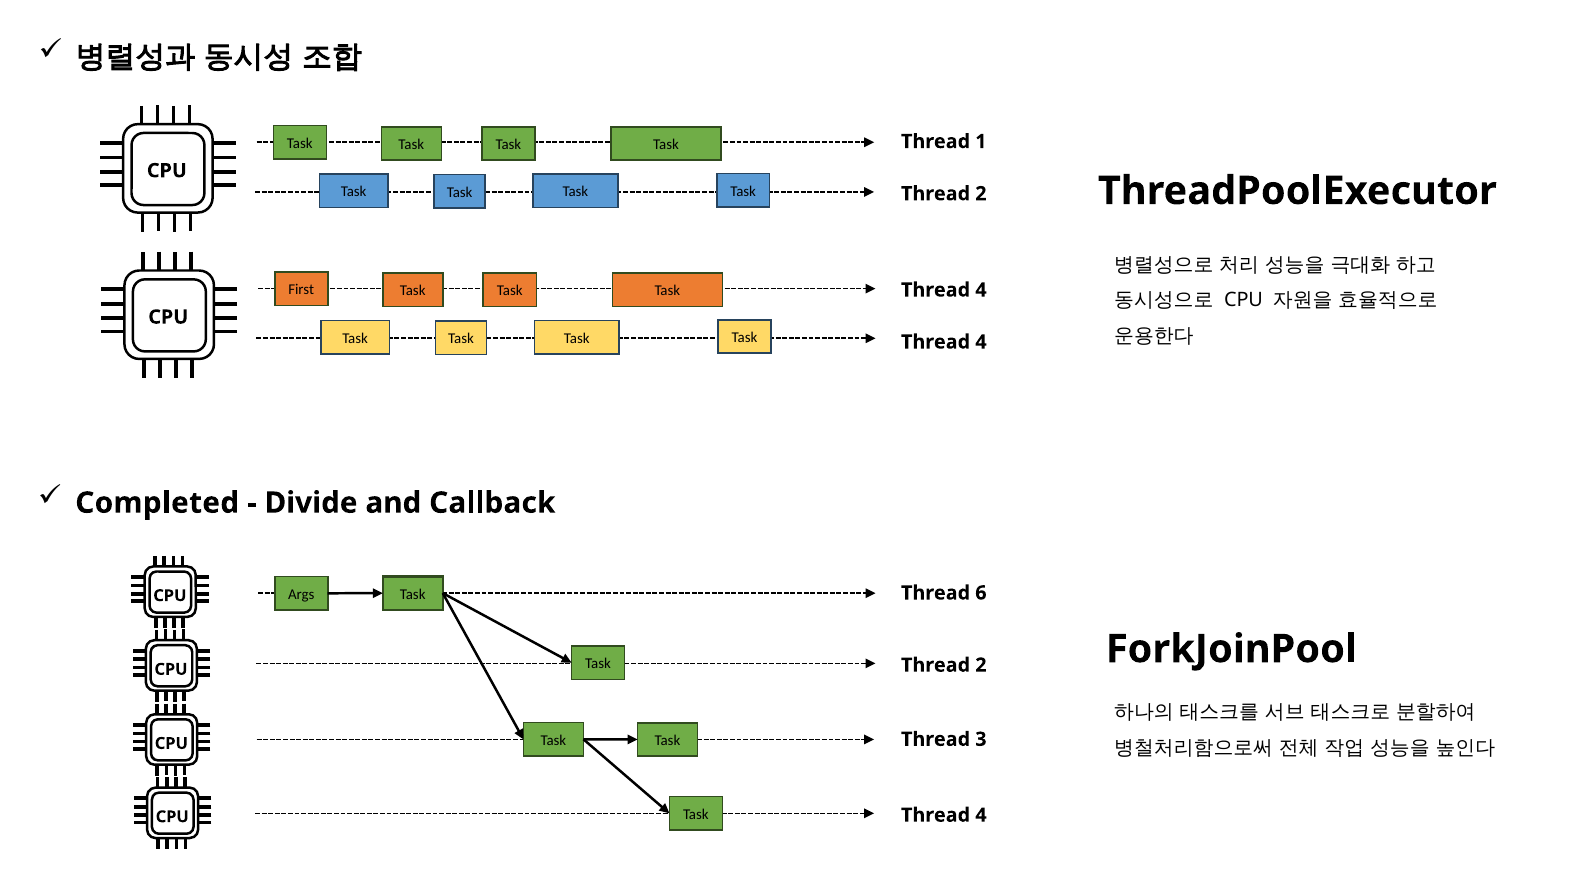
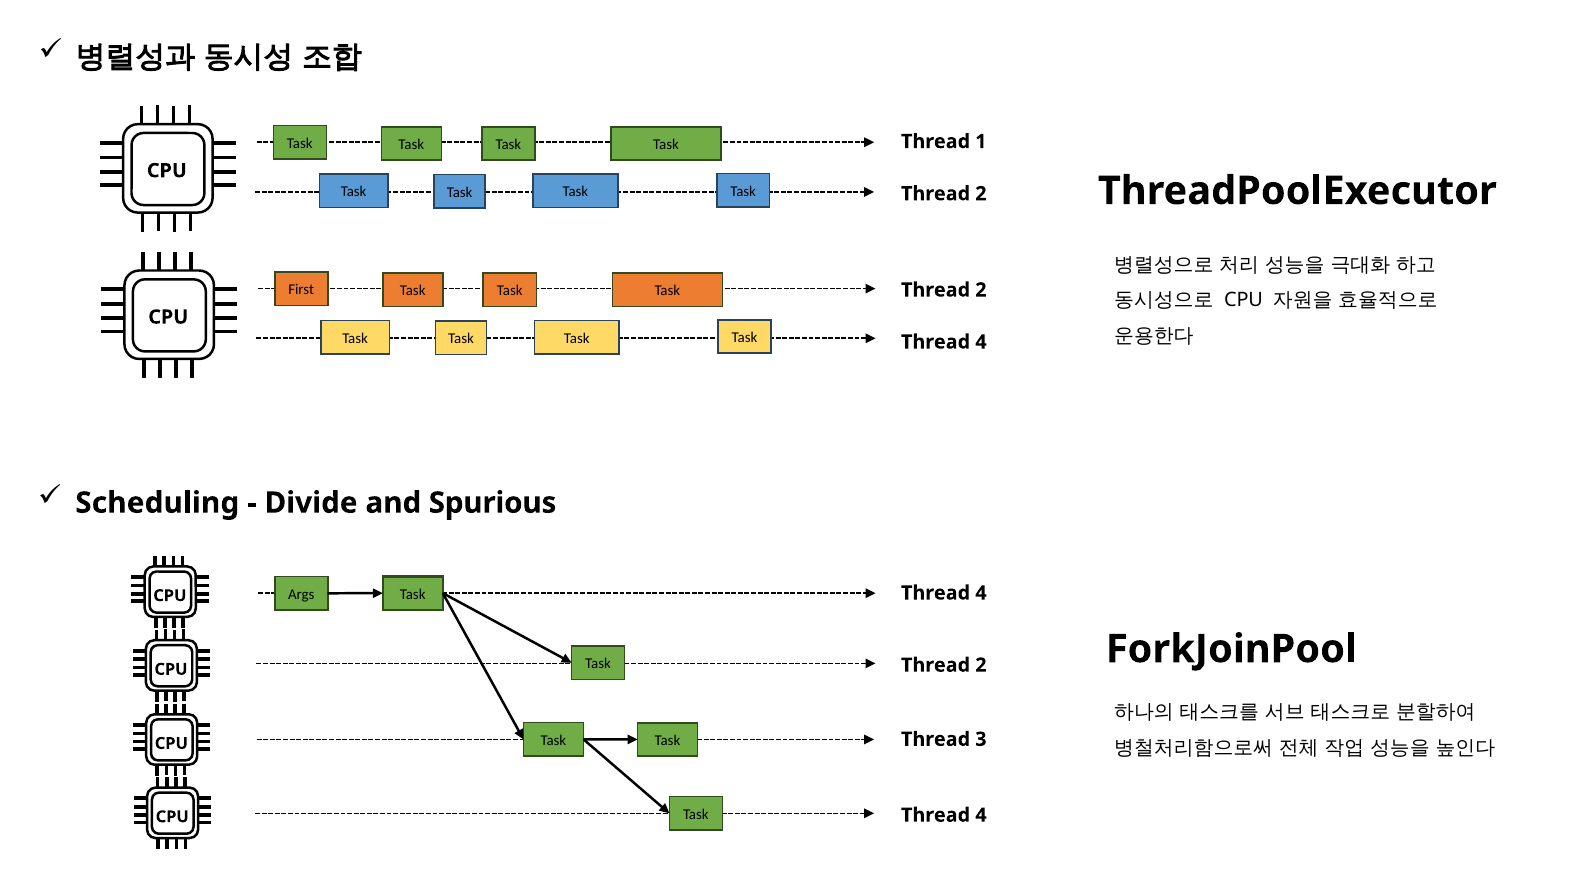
4 at (981, 290): 4 -> 2
Completed: Completed -> Scheduling
Callback: Callback -> Spurious
6 at (981, 593): 6 -> 4
